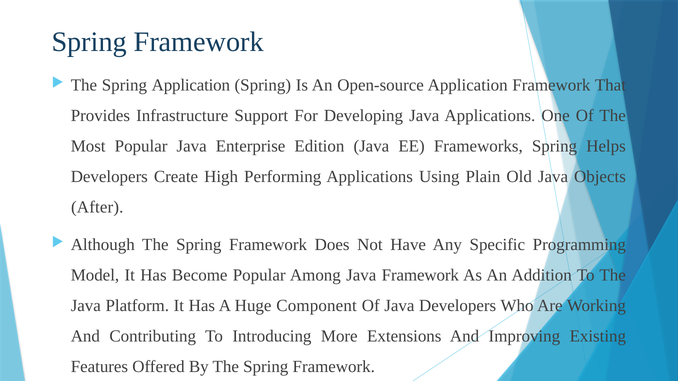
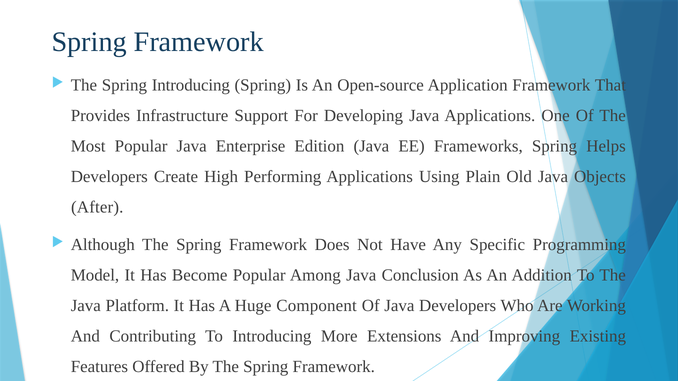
Spring Application: Application -> Introducing
Java Framework: Framework -> Conclusion
